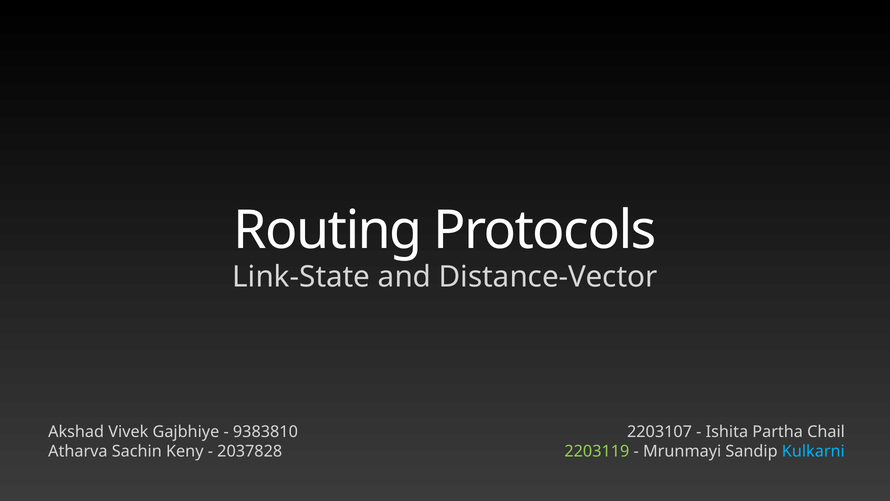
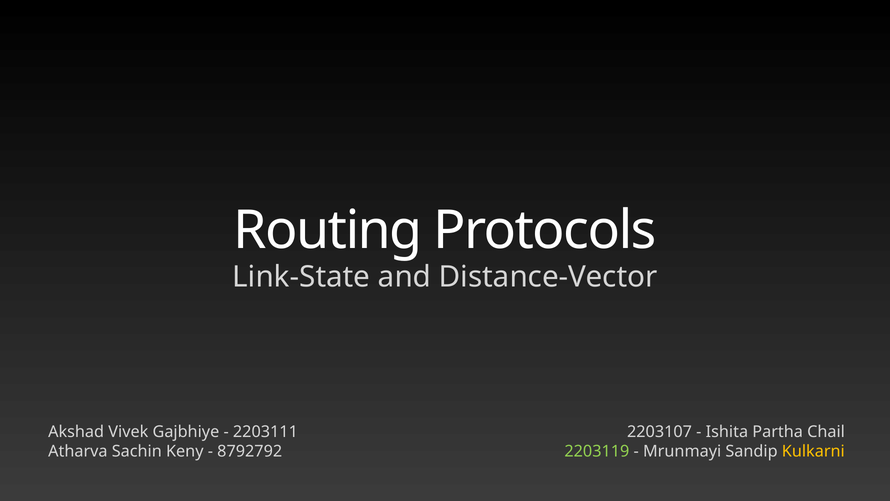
9383810: 9383810 -> 2203111
2037828: 2037828 -> 8792792
Kulkarni colour: light blue -> yellow
